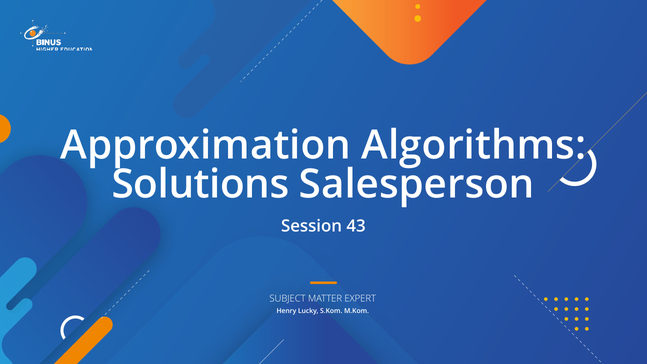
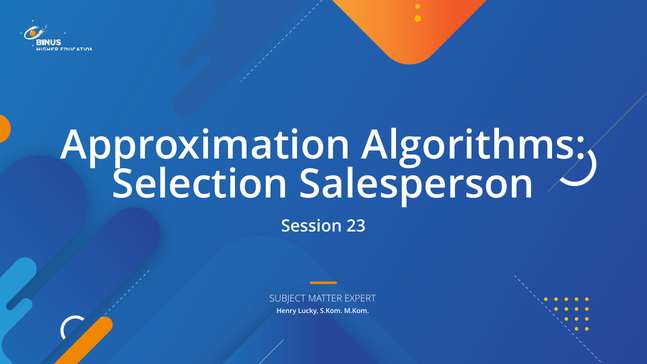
Solutions: Solutions -> Selection
43: 43 -> 23
